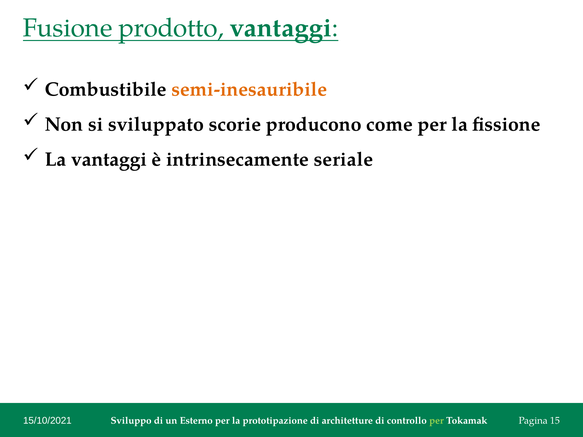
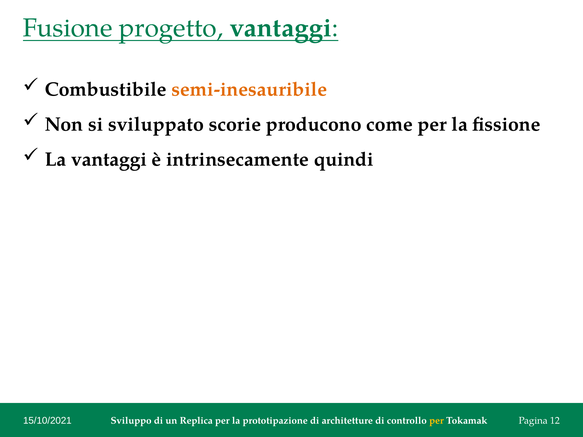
prodotto: prodotto -> progetto
seriale: seriale -> quindi
Esterno: Esterno -> Replica
per at (436, 421) colour: light green -> yellow
15: 15 -> 12
